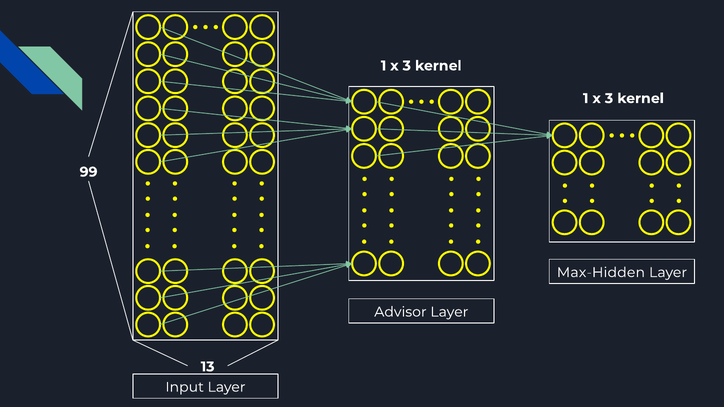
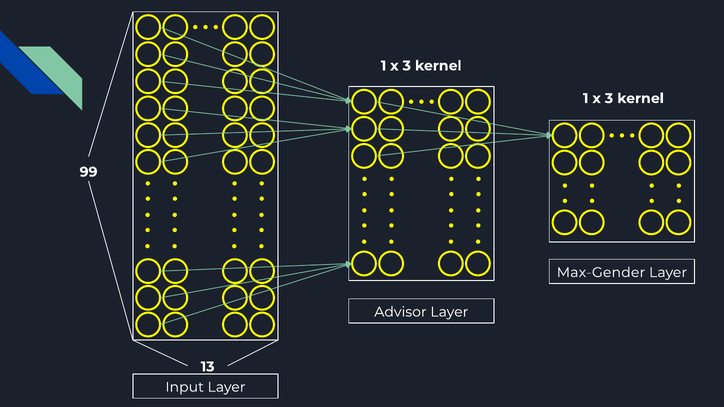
Max-Hidden: Max-Hidden -> Max-Gender
